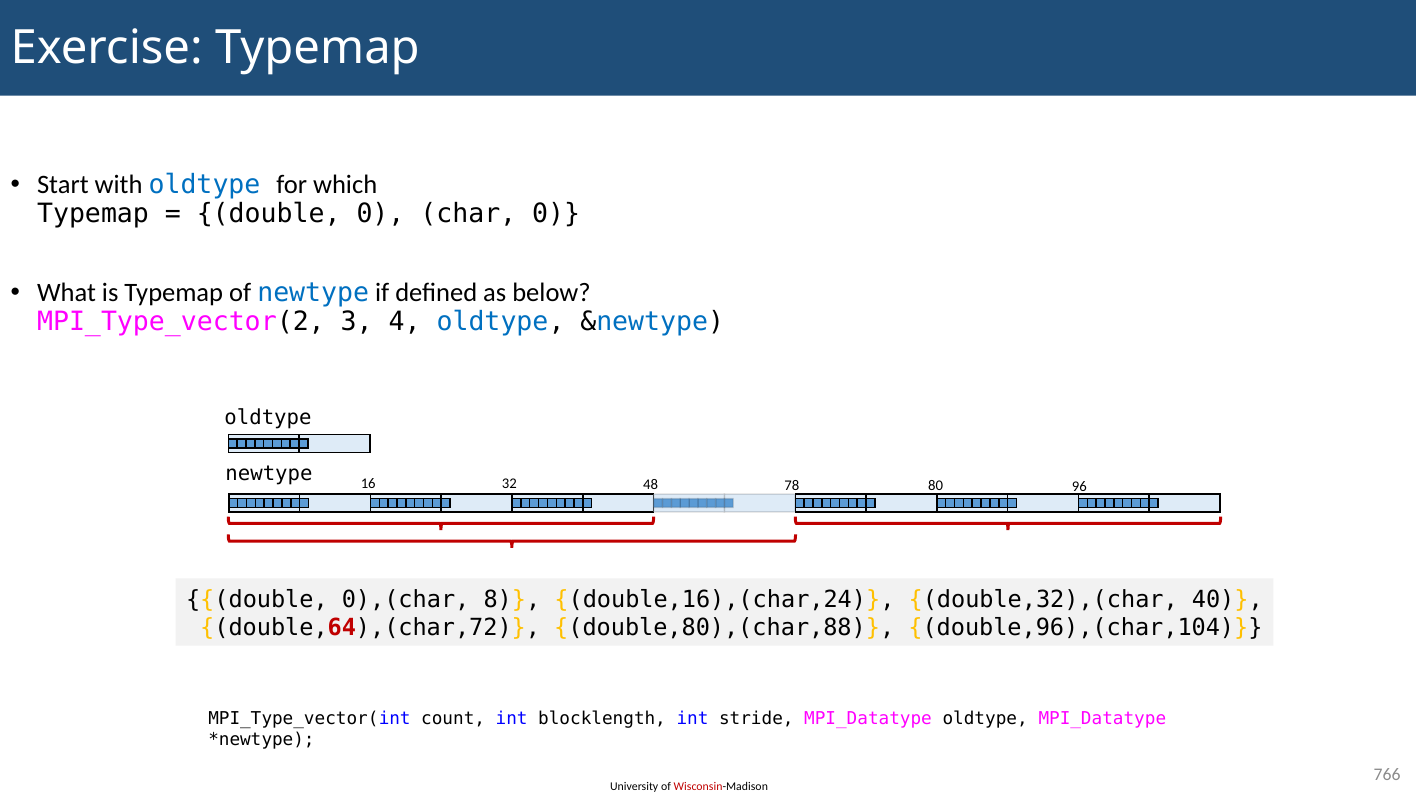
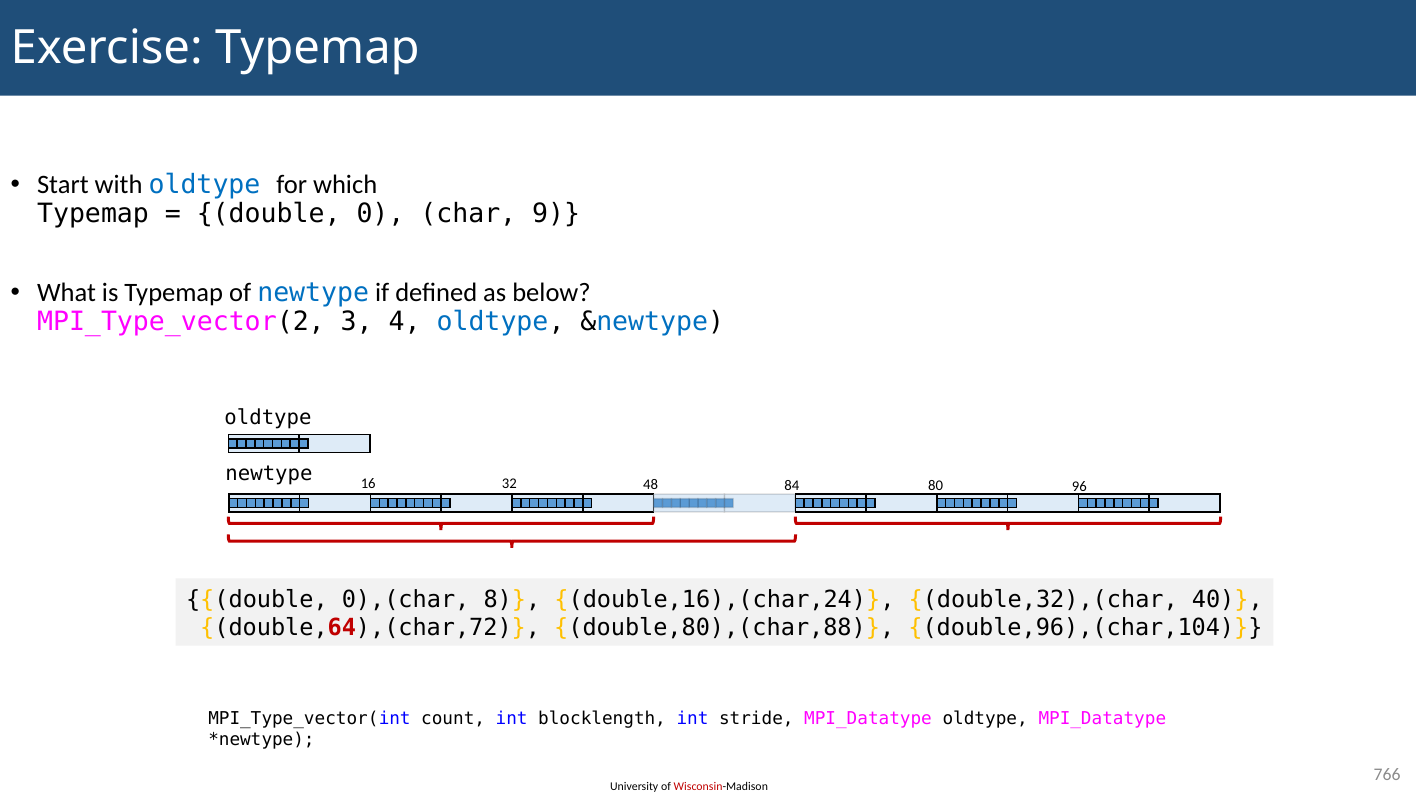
char 0: 0 -> 9
78: 78 -> 84
